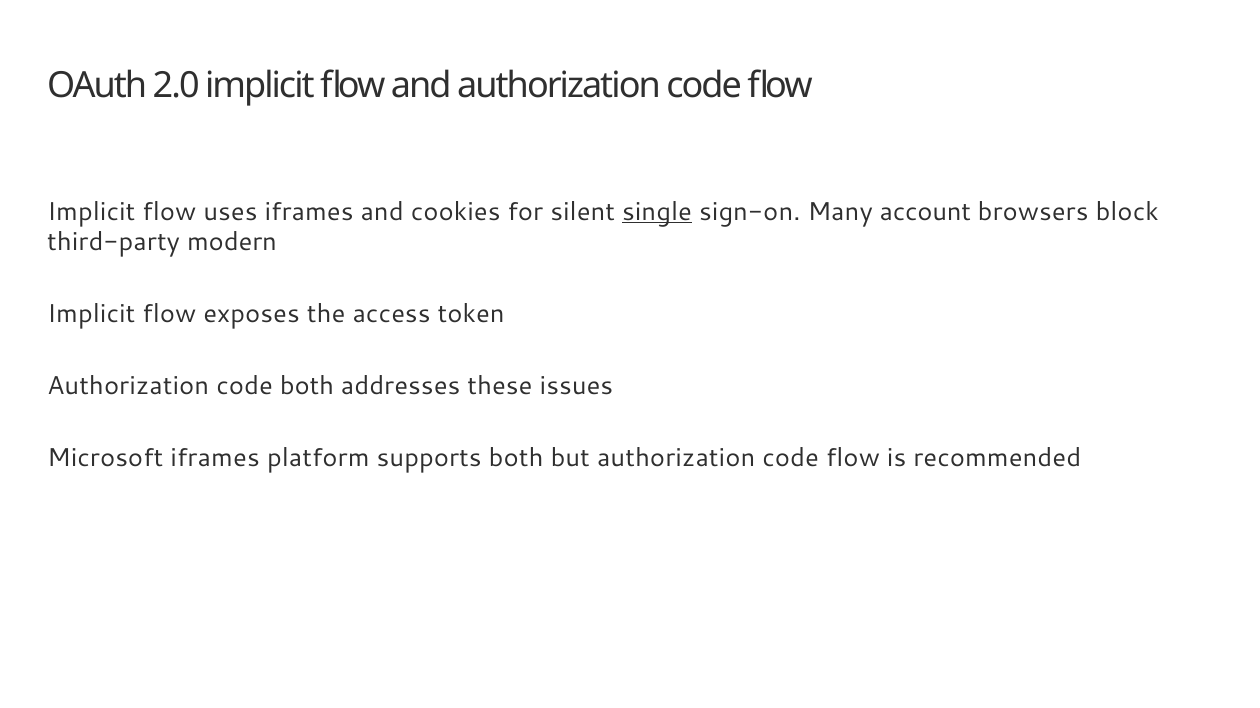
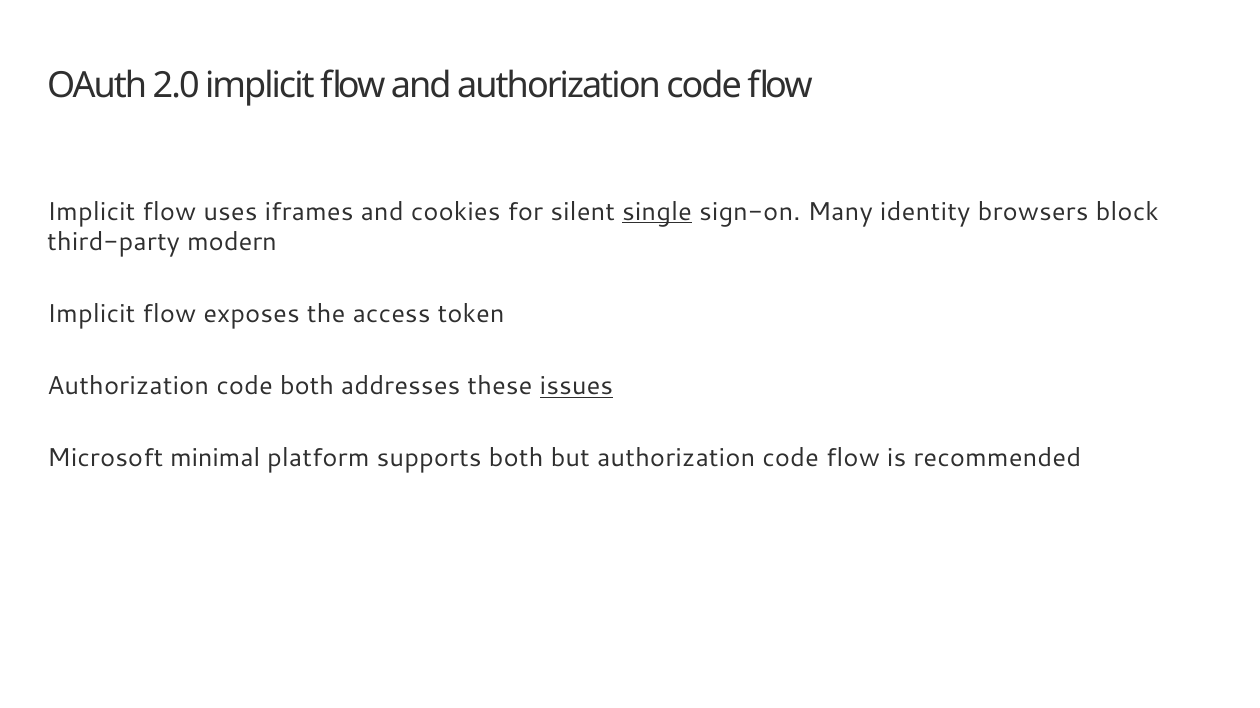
account: account -> identity
issues underline: none -> present
Microsoft iframes: iframes -> minimal
